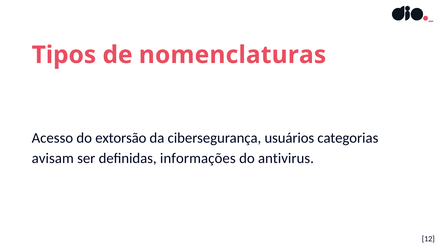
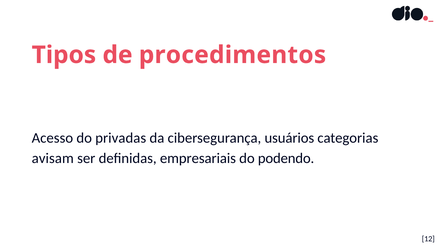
nomenclaturas: nomenclaturas -> procedimentos
extorsão: extorsão -> privadas
informações: informações -> empresariais
antivirus: antivirus -> podendo
